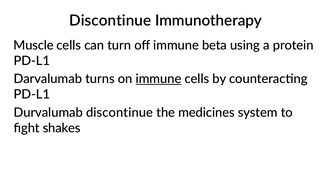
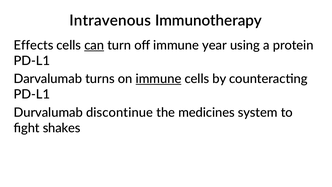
Discontinue at (110, 21): Discontinue -> Intravenous
Muscle: Muscle -> Effects
can underline: none -> present
beta: beta -> year
